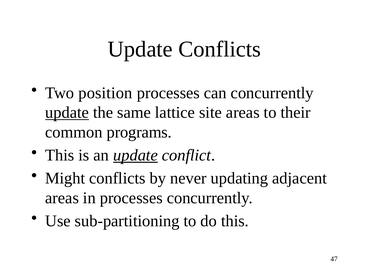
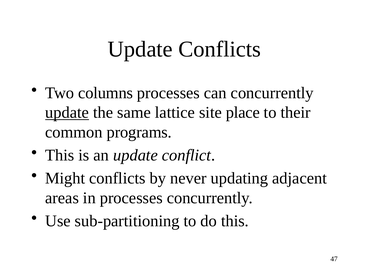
position: position -> columns
site areas: areas -> place
update at (135, 155) underline: present -> none
